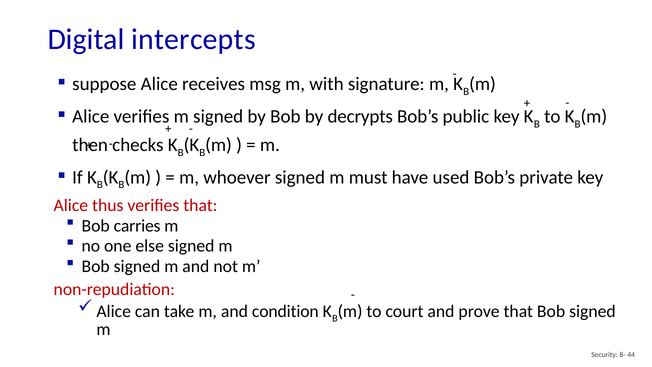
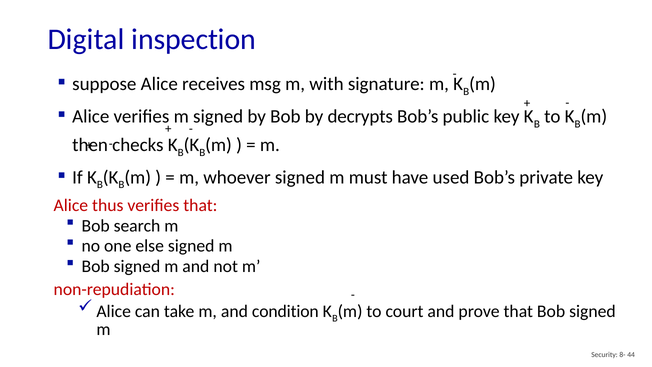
intercepts: intercepts -> inspection
carries: carries -> search
